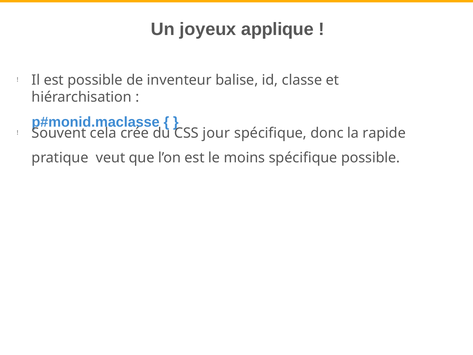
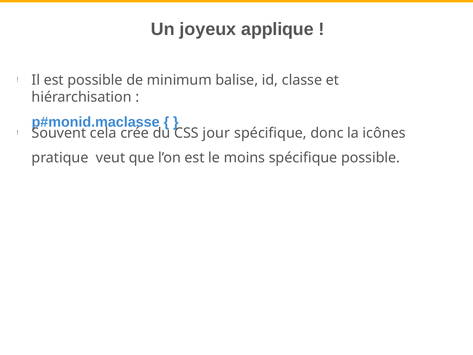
inventeur: inventeur -> minimum
rapide: rapide -> icônes
